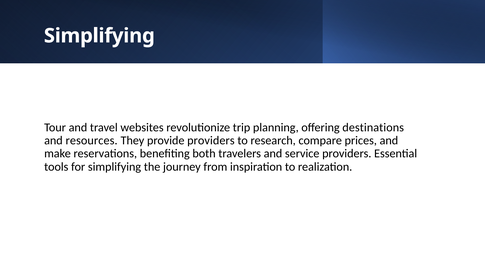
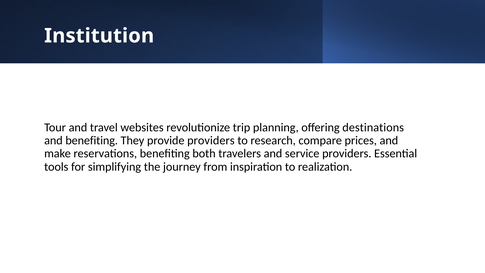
Simplifying at (99, 36): Simplifying -> Institution
and resources: resources -> benefiting
